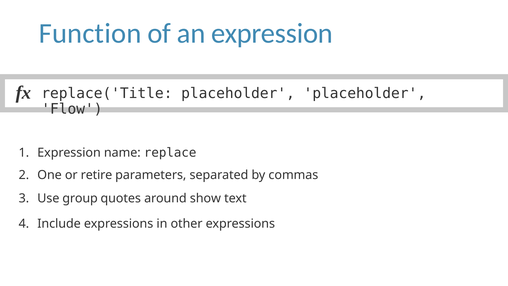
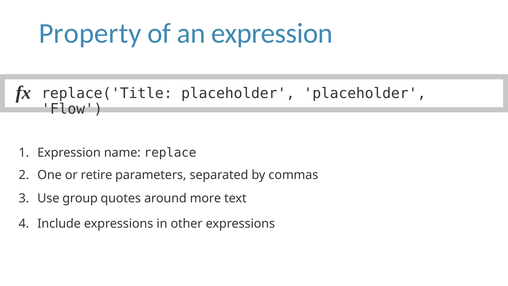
Function: Function -> Property
show: show -> more
